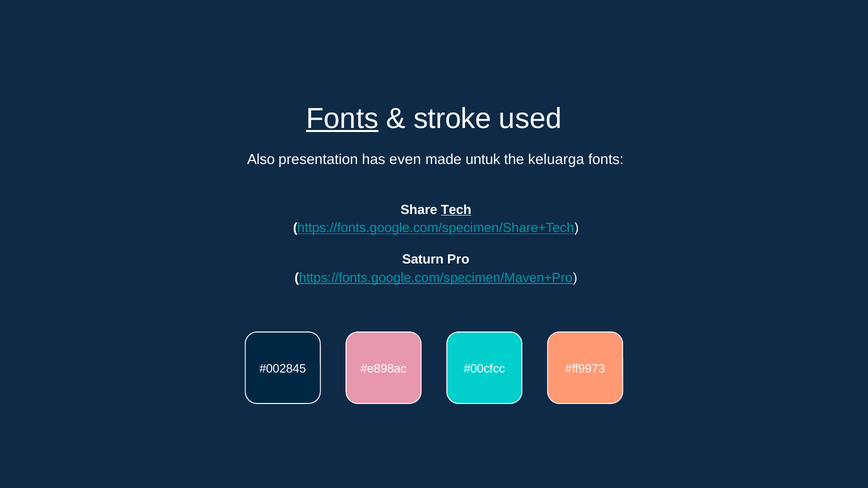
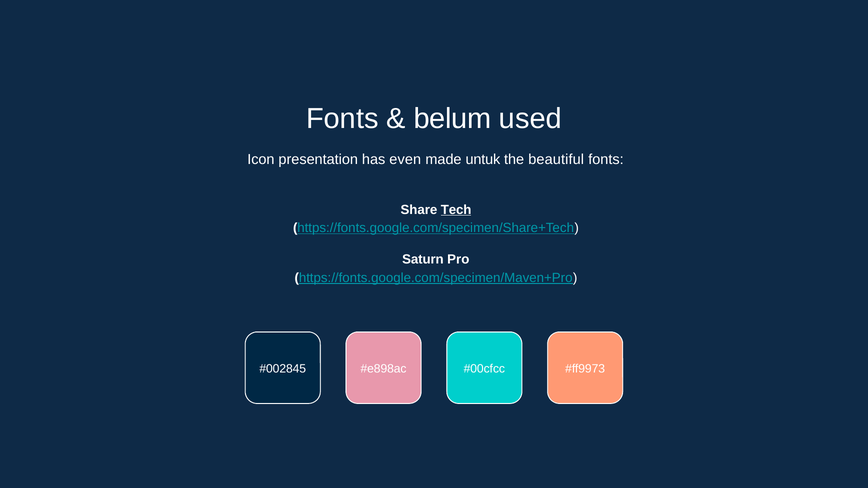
Fonts at (342, 119) underline: present -> none
stroke: stroke -> belum
Also: Also -> Icon
keluarga: keluarga -> beautiful
